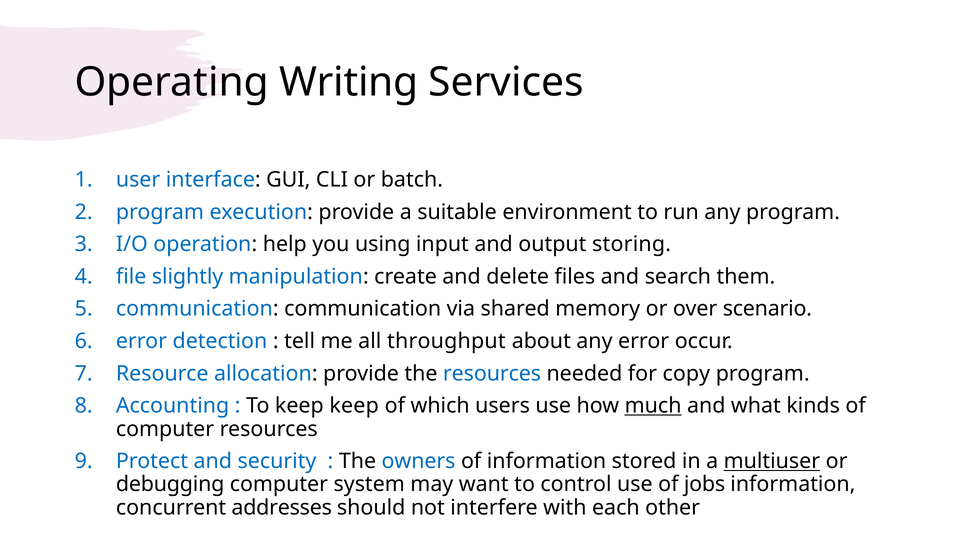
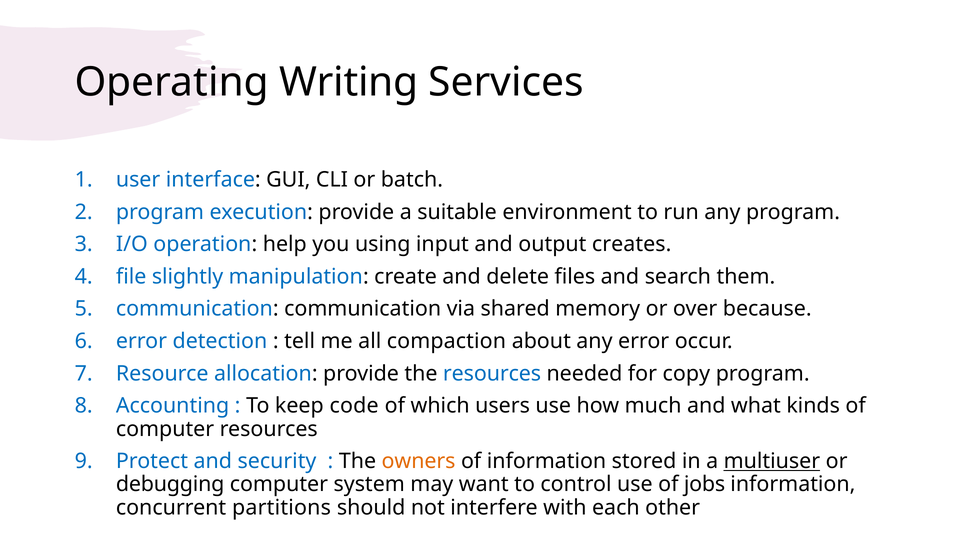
storing: storing -> creates
scenario: scenario -> because
throughput: throughput -> compaction
keep keep: keep -> code
much underline: present -> none
owners colour: blue -> orange
addresses: addresses -> partitions
